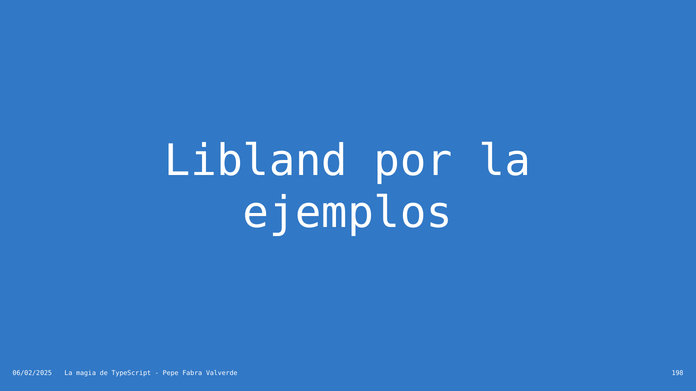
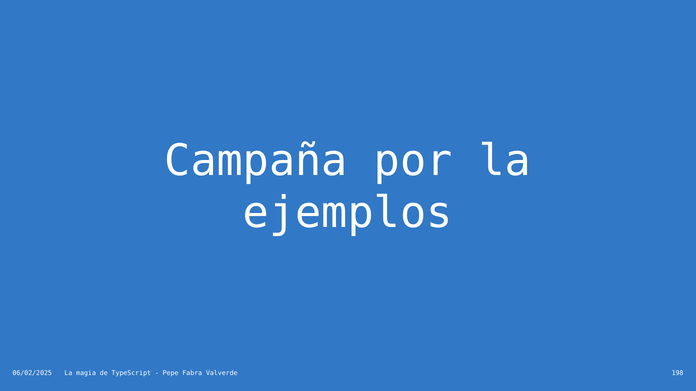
Libland: Libland -> Campaña
